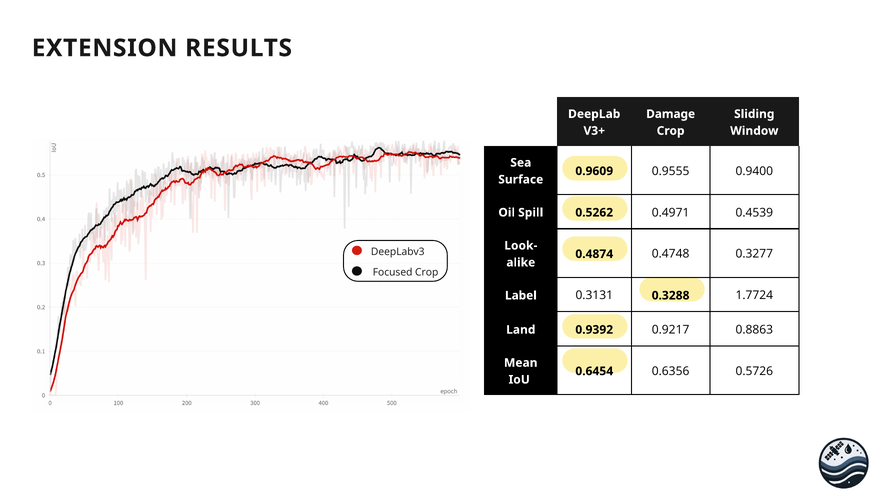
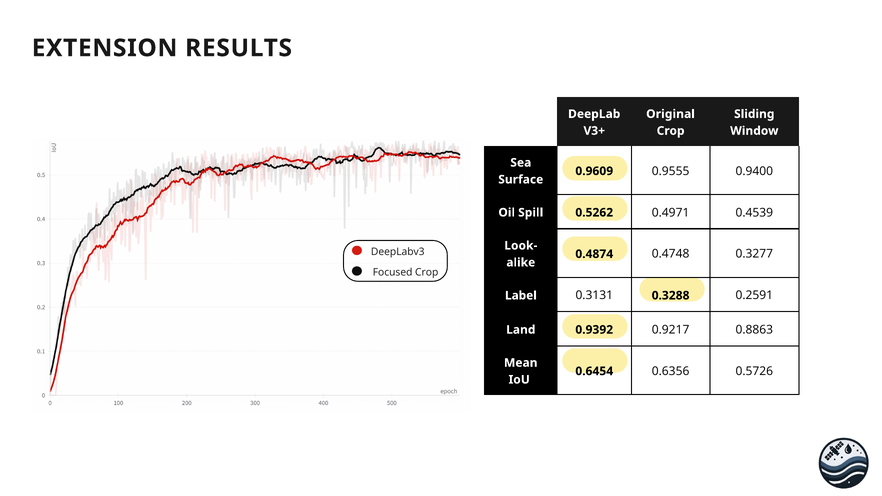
Damage: Damage -> Original
1.7724: 1.7724 -> 0.2591
